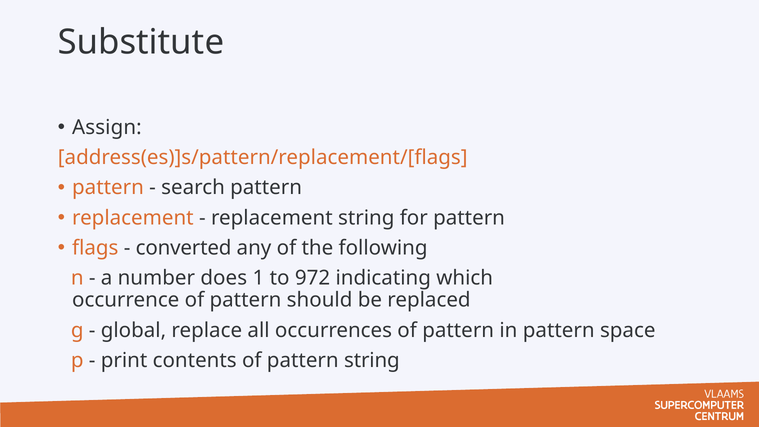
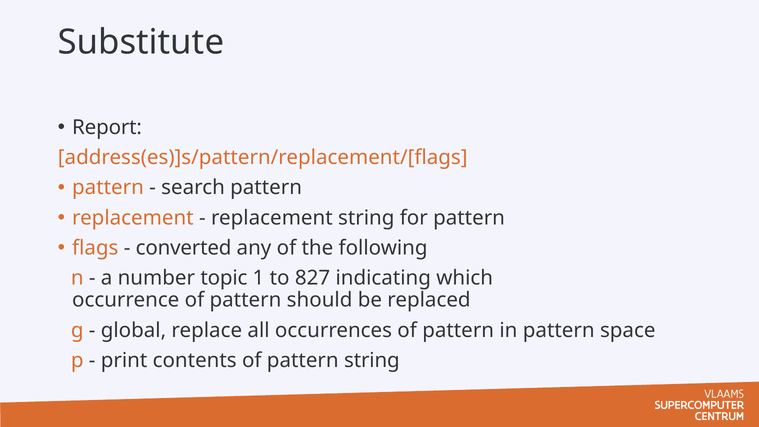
Assign: Assign -> Report
does: does -> topic
972: 972 -> 827
